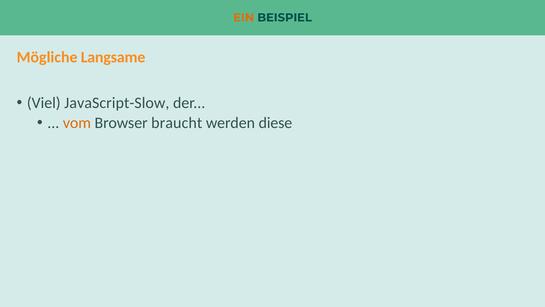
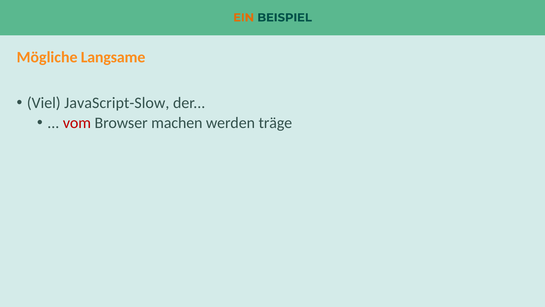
vom colour: orange -> red
braucht: braucht -> machen
diese: diese -> träge
